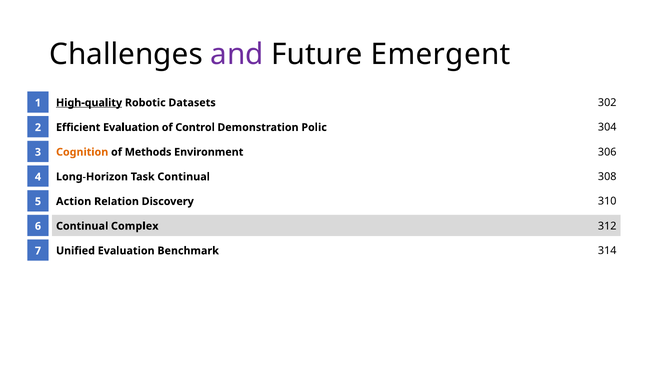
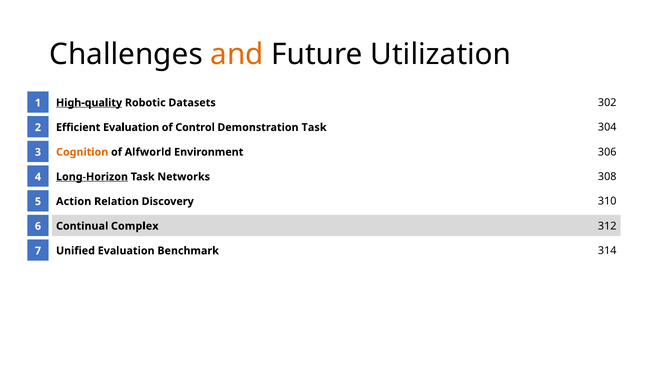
and colour: purple -> orange
Emergent: Emergent -> Utilization
Demonstration Polic: Polic -> Task
Methods: Methods -> Alfworld
Long-Horizon underline: none -> present
Task Continual: Continual -> Networks
